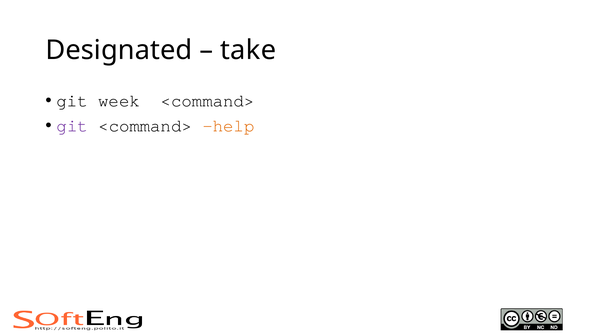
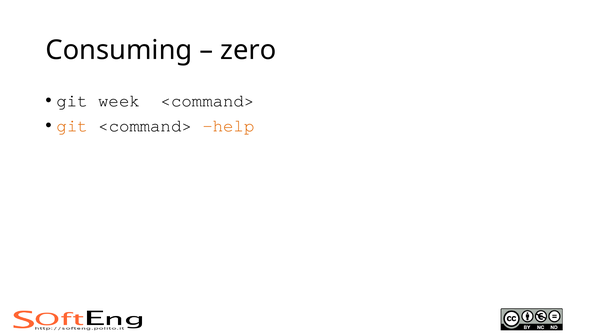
Designated: Designated -> Consuming
take: take -> zero
git at (72, 126) colour: purple -> orange
